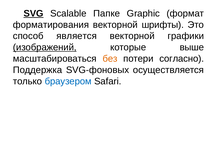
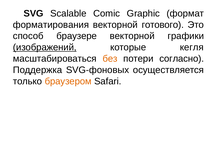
SVG underline: present -> none
Папке: Папке -> Comic
шрифты: шрифты -> готового
является: является -> браузере
выше: выше -> кегля
браузером colour: blue -> orange
